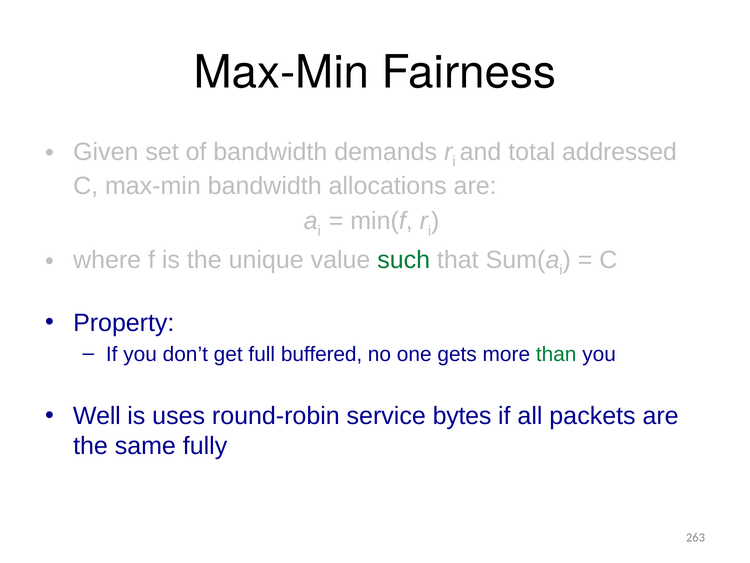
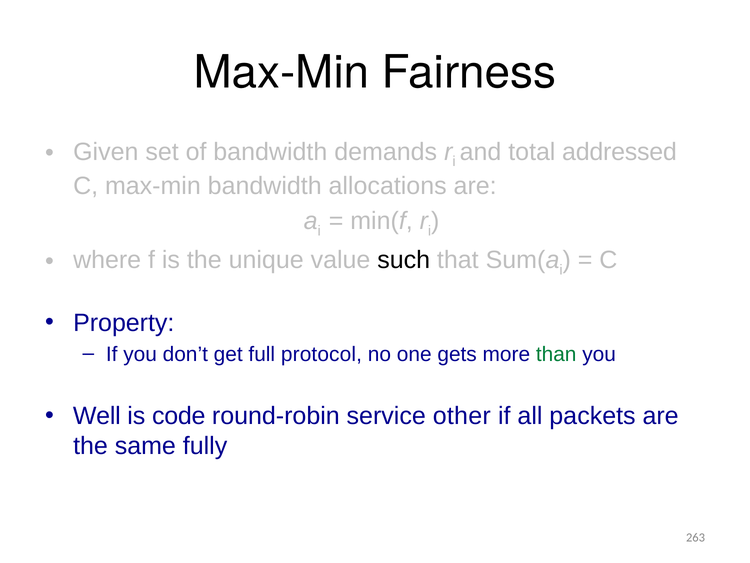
such colour: green -> black
buffered: buffered -> protocol
uses: uses -> code
bytes: bytes -> other
